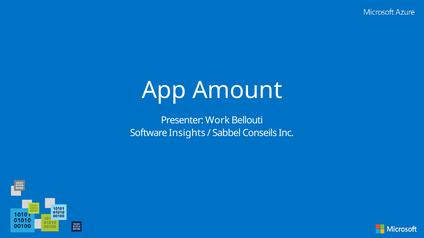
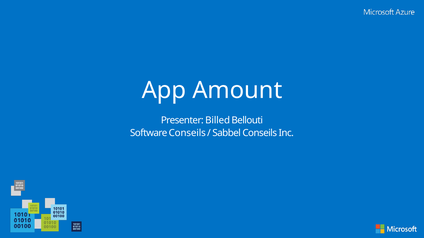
Work: Work -> Billed
Software Insights: Insights -> Conseils
